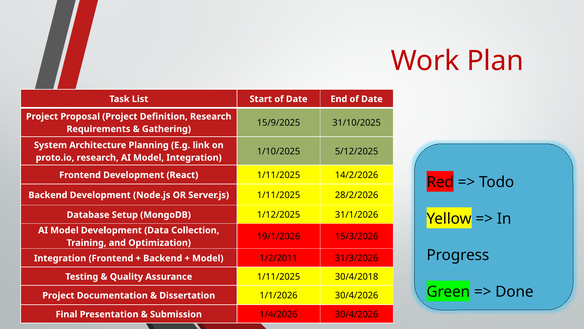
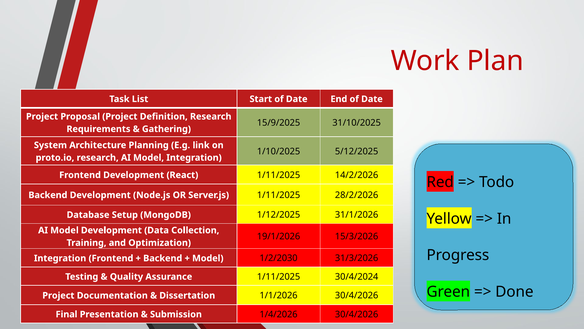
1/2/2011: 1/2/2011 -> 1/2/2030
30/4/2018: 30/4/2018 -> 30/4/2024
